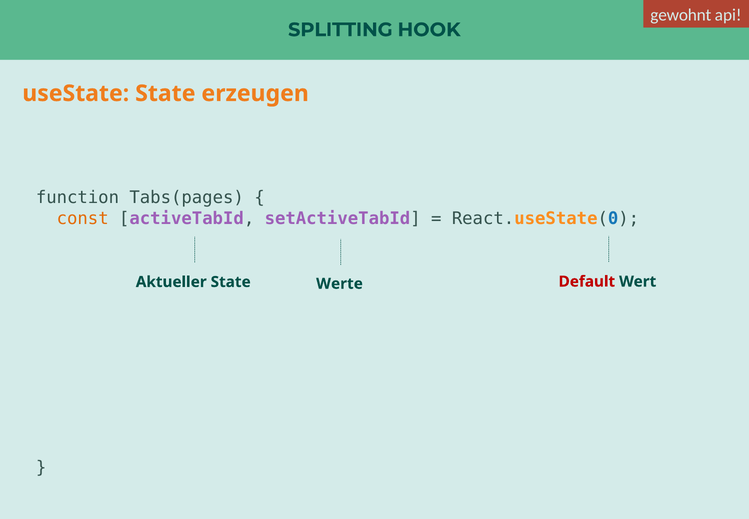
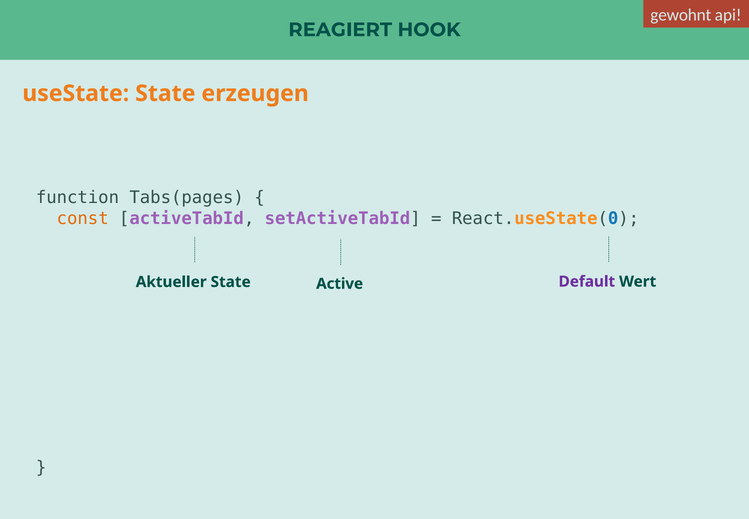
SPLITTING: SPLITTING -> REAGIERT
Default colour: red -> purple
Werte: Werte -> Active
